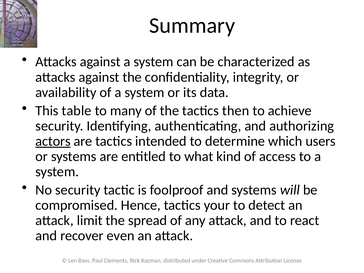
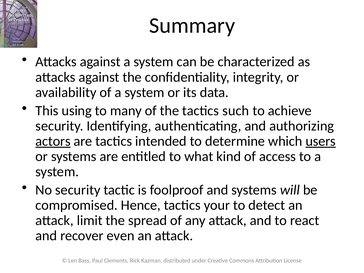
table: table -> using
then: then -> such
users underline: none -> present
